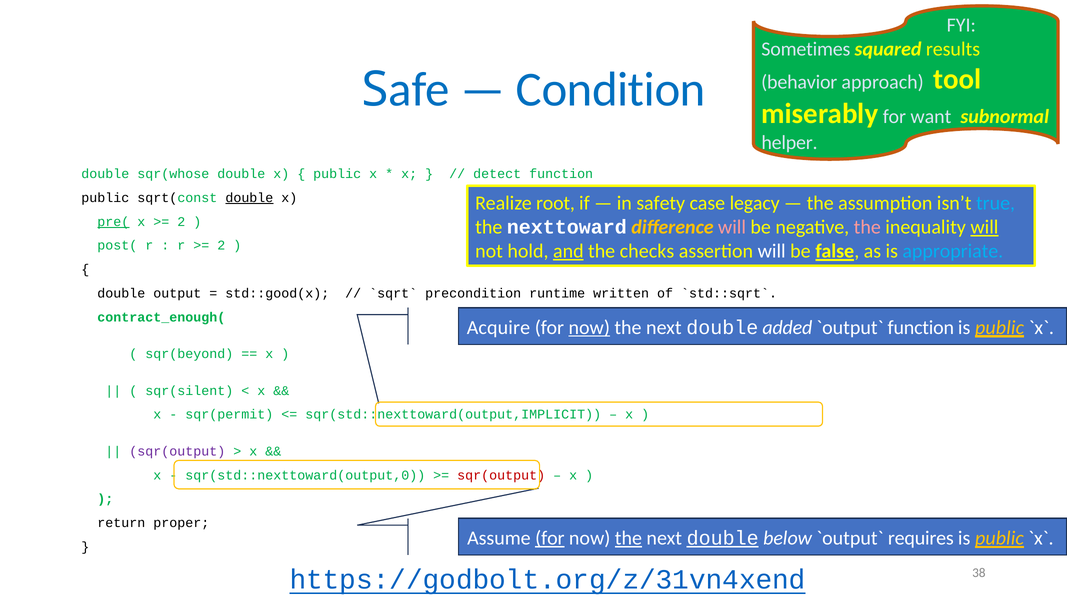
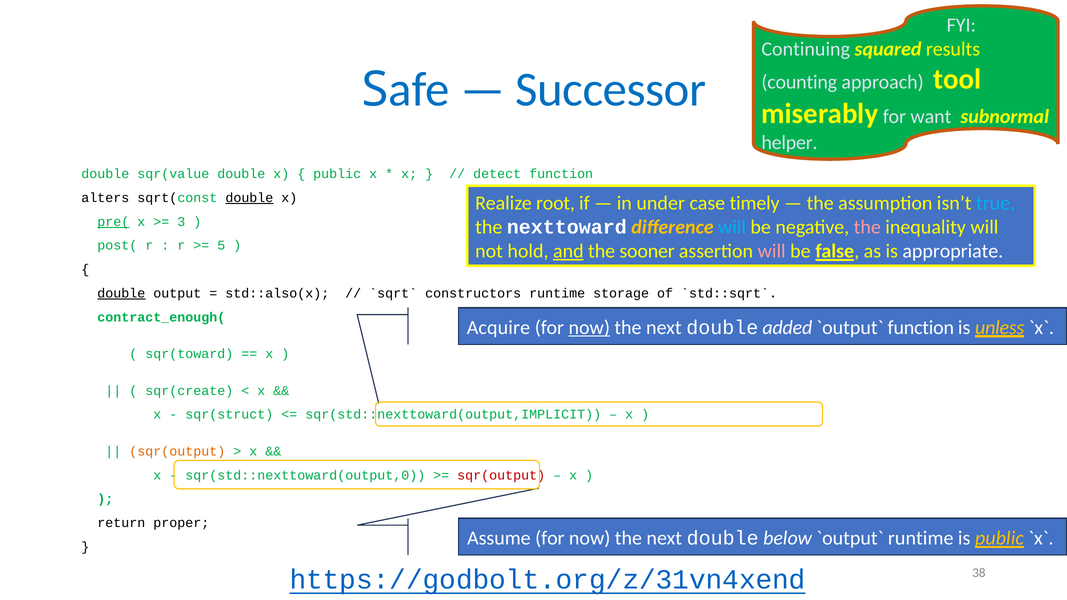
Sometimes: Sometimes -> Continuing
behavior: behavior -> counting
Condition: Condition -> Successor
sqr(whose: sqr(whose -> sqr(value
public at (105, 198): public -> alters
safety: safety -> under
legacy: legacy -> timely
2 at (181, 222): 2 -> 3
will at (732, 227) colour: pink -> light blue
will at (984, 227) underline: present -> none
2 at (221, 246): 2 -> 5
checks: checks -> sooner
will at (772, 251) colour: white -> pink
appropriate colour: light blue -> white
double at (121, 293) underline: none -> present
std::good(x: std::good(x -> std::also(x
precondition: precondition -> constructors
written: written -> storage
public at (1000, 328): public -> unless
sqr(beyond: sqr(beyond -> sqr(toward
sqr(silent: sqr(silent -> sqr(create
sqr(permit: sqr(permit -> sqr(struct
sqr(output at (177, 451) colour: purple -> orange
for at (550, 538) underline: present -> none
the at (628, 538) underline: present -> none
double at (723, 538) underline: present -> none
requires at (921, 538): requires -> runtime
